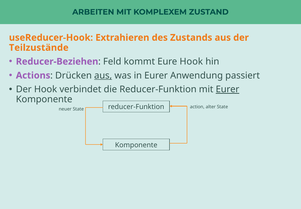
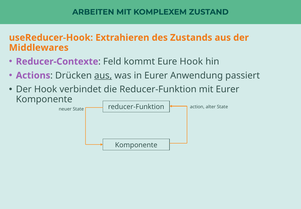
Teilzustände: Teilzustände -> Middlewares
Reducer-Beziehen: Reducer-Beziehen -> Reducer-Contexte
Eurer at (228, 89) underline: present -> none
